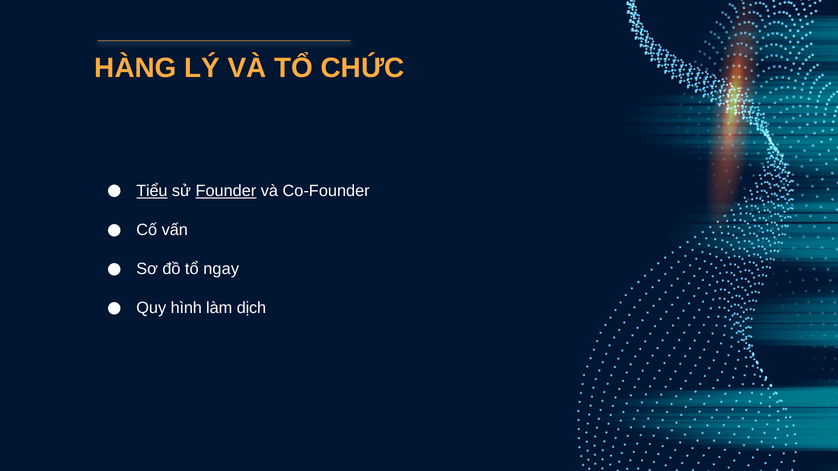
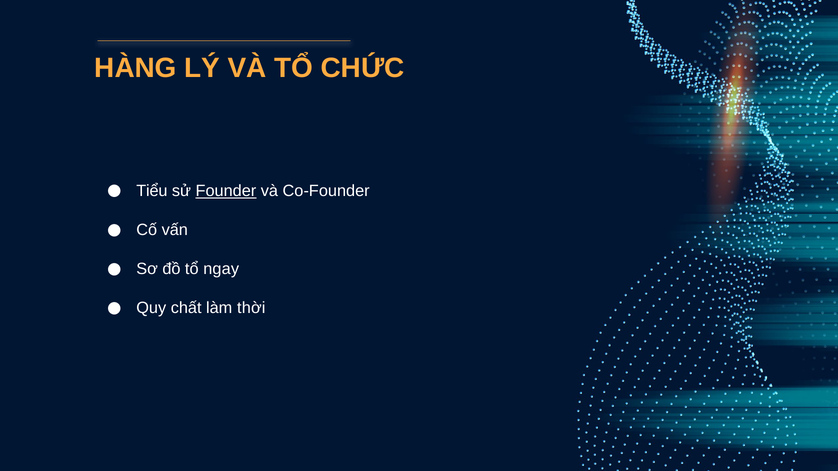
Tiểu underline: present -> none
hình: hình -> chất
dịch: dịch -> thời
